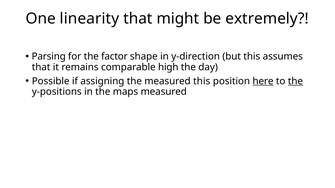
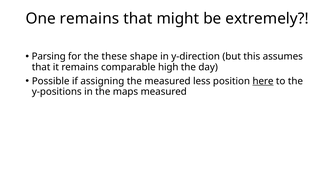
One linearity: linearity -> remains
factor: factor -> these
measured this: this -> less
the at (295, 81) underline: present -> none
